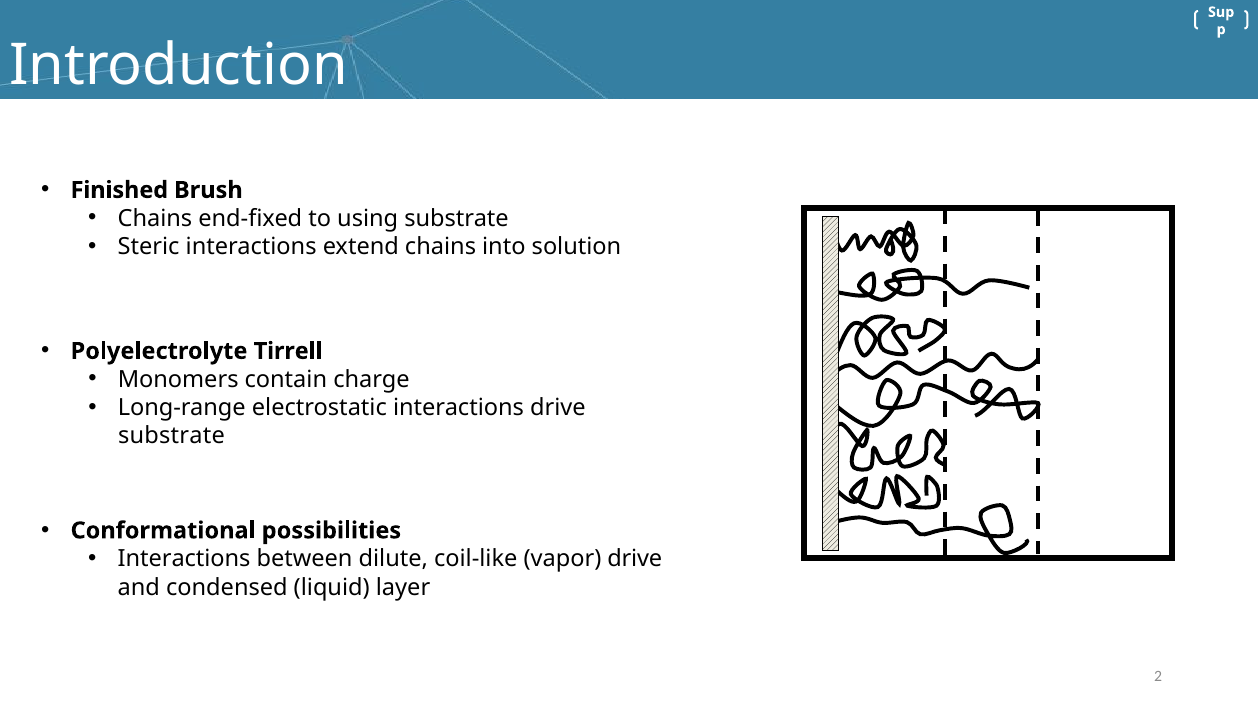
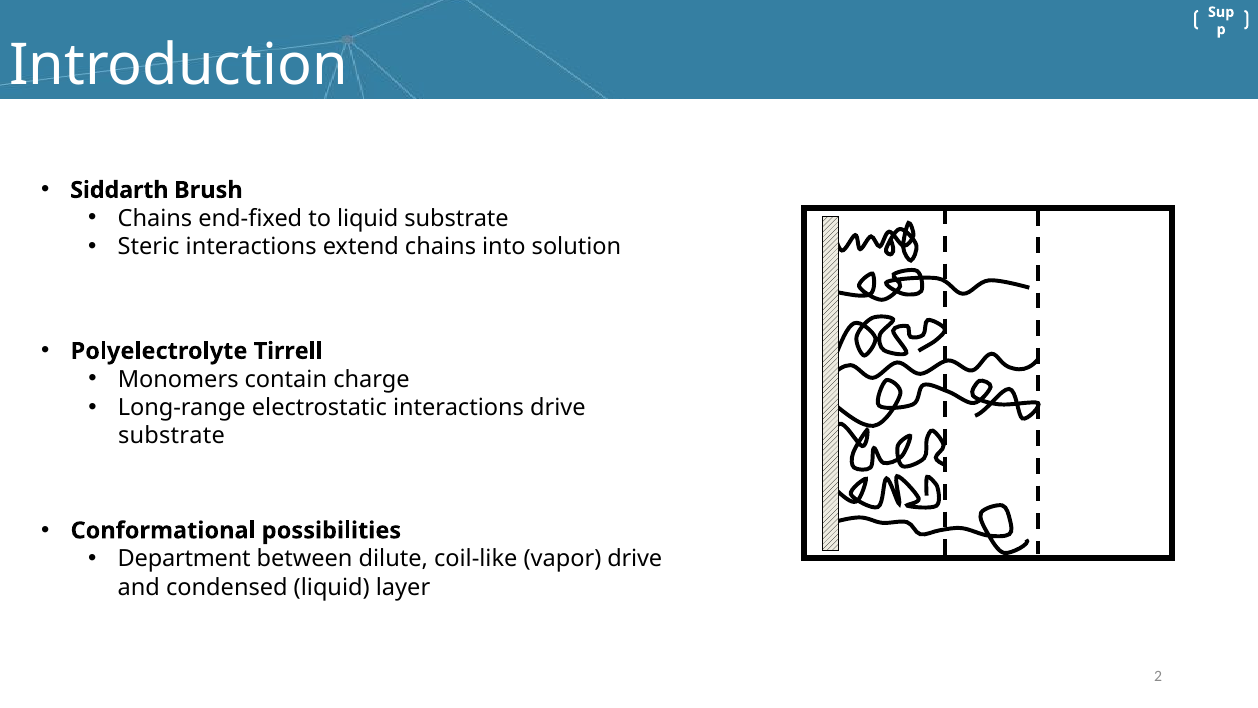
Finished: Finished -> Siddarth
to using: using -> liquid
Interactions at (184, 559): Interactions -> Department
